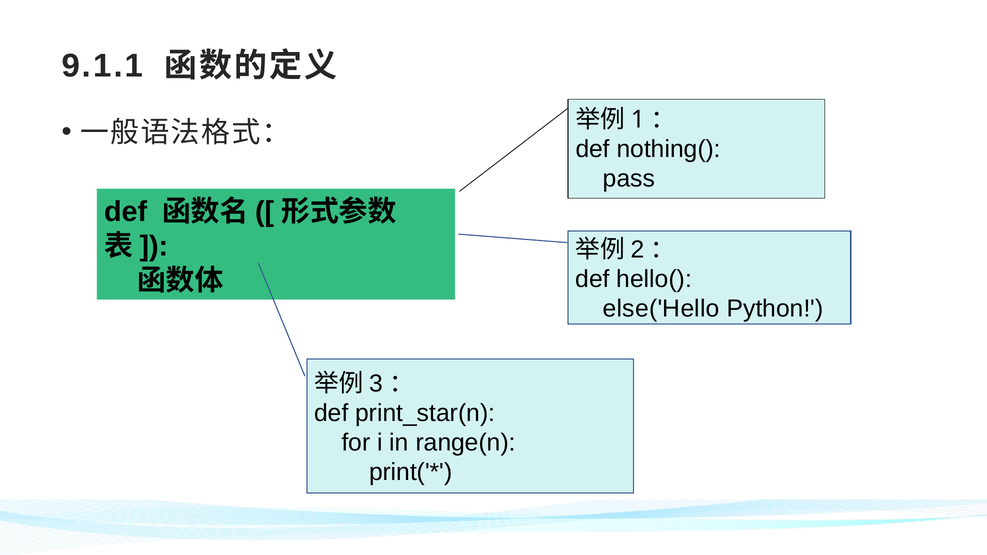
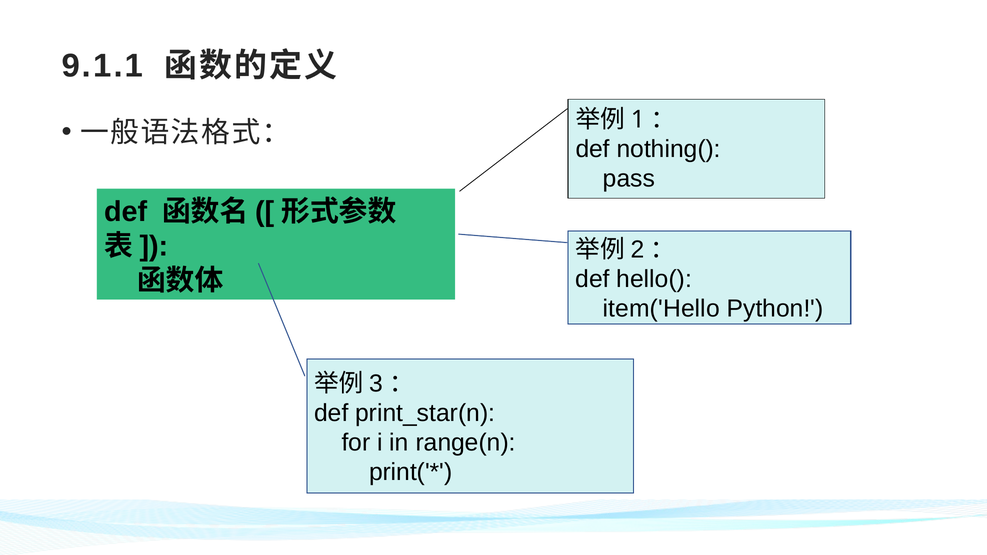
else('Hello: else('Hello -> item('Hello
